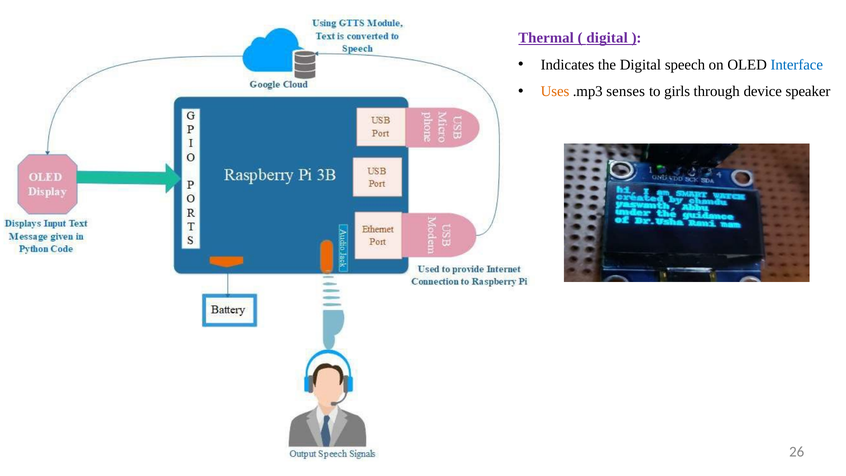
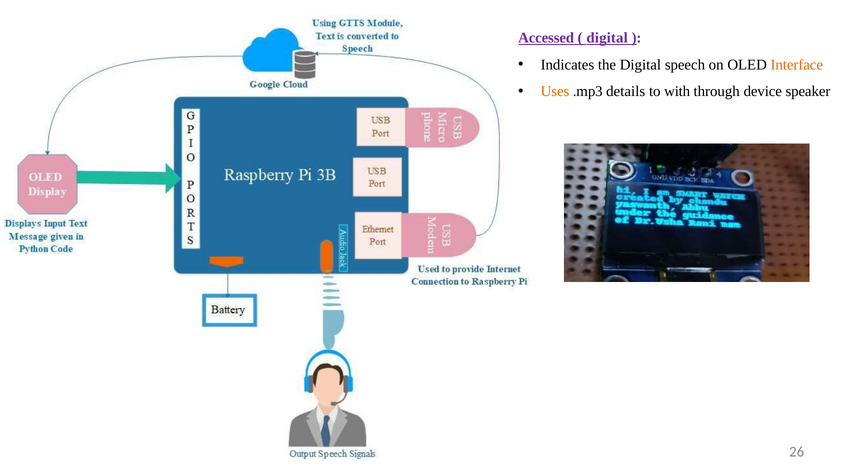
Thermal: Thermal -> Accessed
Interface colour: blue -> orange
senses: senses -> details
girls: girls -> with
